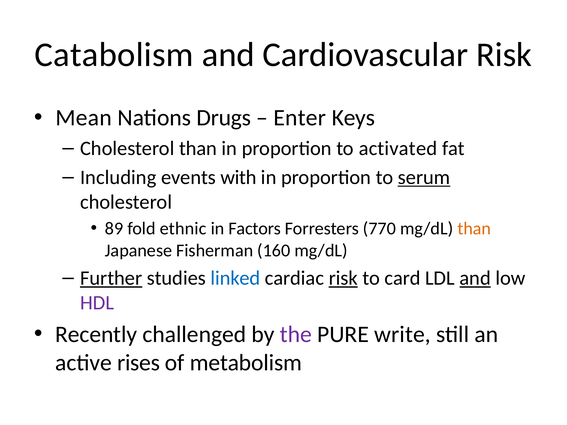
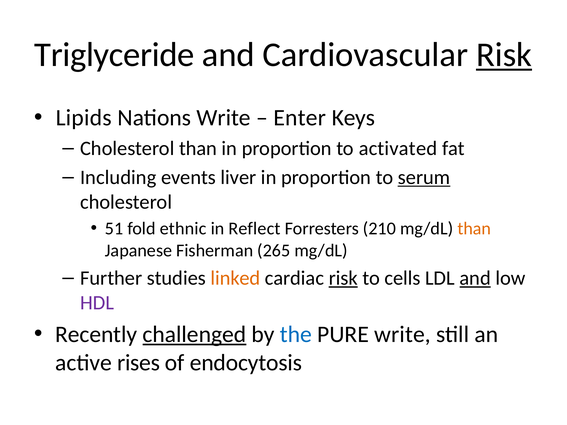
Catabolism: Catabolism -> Triglyceride
Risk at (504, 55) underline: none -> present
Mean: Mean -> Lipids
Nations Drugs: Drugs -> Write
with: with -> liver
89: 89 -> 51
Factors: Factors -> Reflect
770: 770 -> 210
160: 160 -> 265
Further underline: present -> none
linked colour: blue -> orange
card: card -> cells
challenged underline: none -> present
the colour: purple -> blue
metabolism: metabolism -> endocytosis
